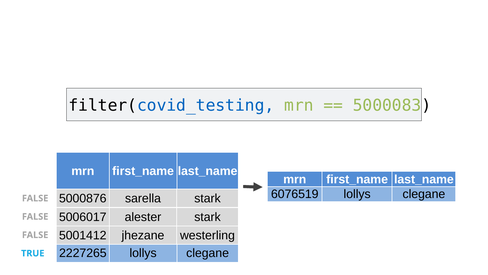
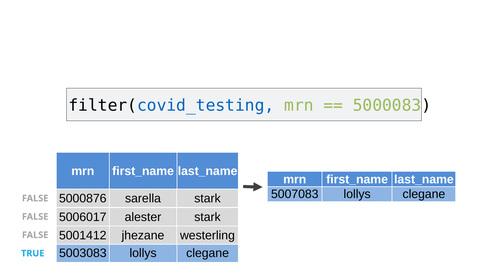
6076519: 6076519 -> 5007083
2227265: 2227265 -> 5003083
